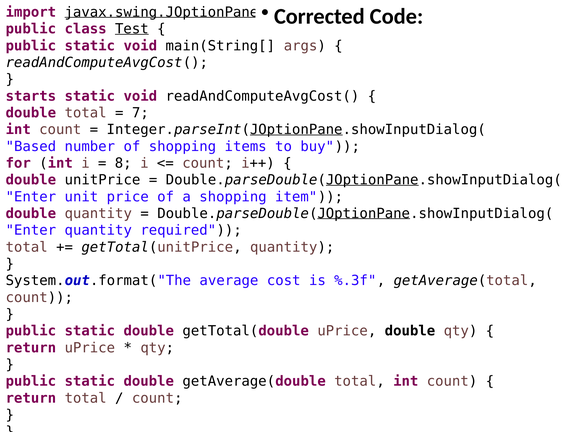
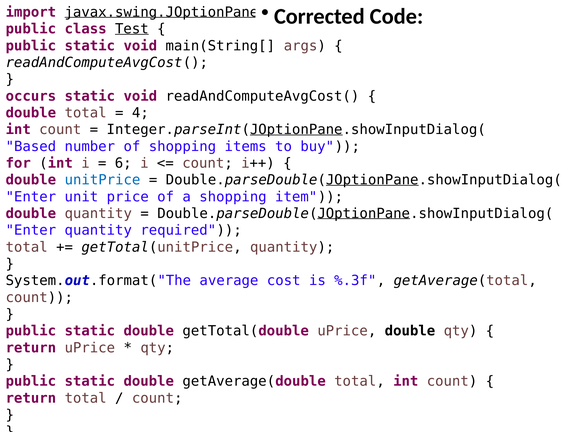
starts: starts -> occurs
7: 7 -> 4
8: 8 -> 6
unitPrice colour: black -> blue
